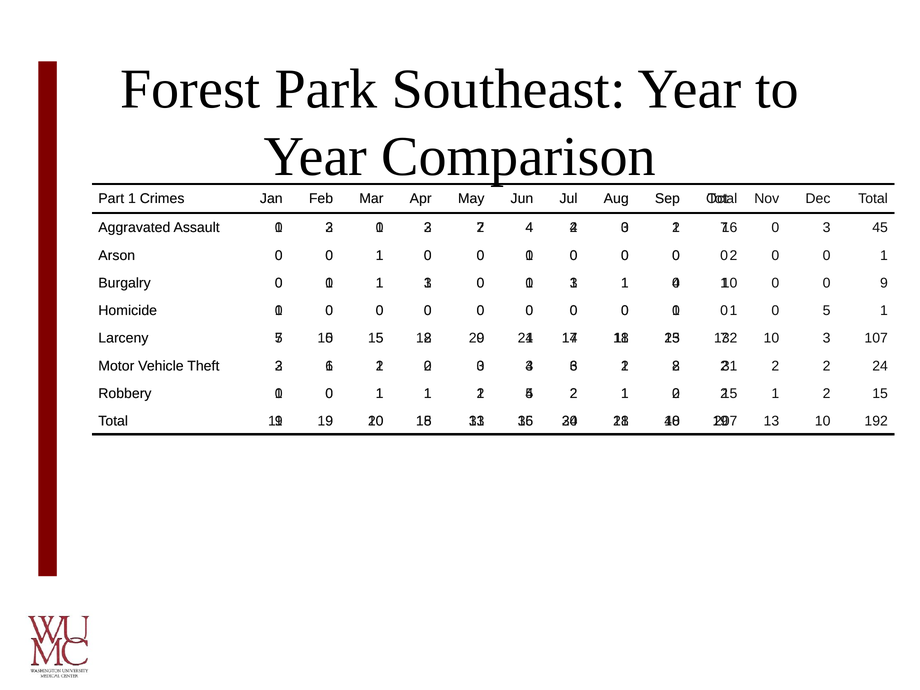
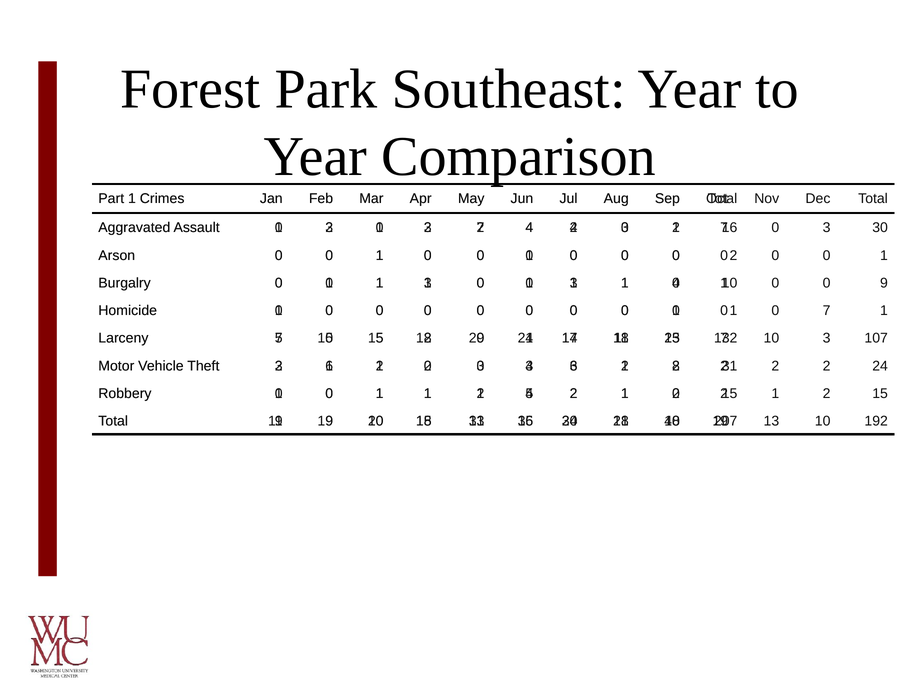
3 45: 45 -> 30
0 5: 5 -> 7
